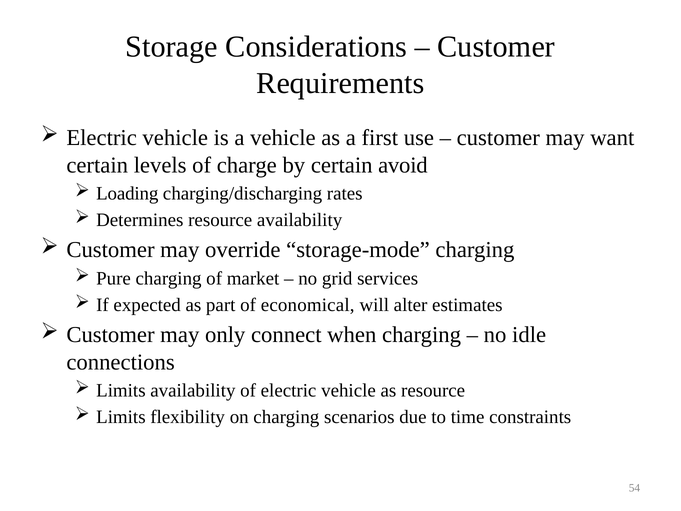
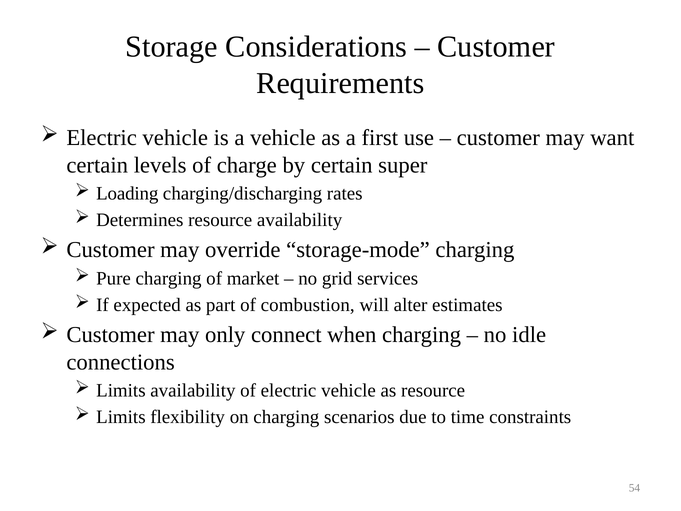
avoid: avoid -> super
economical: economical -> combustion
